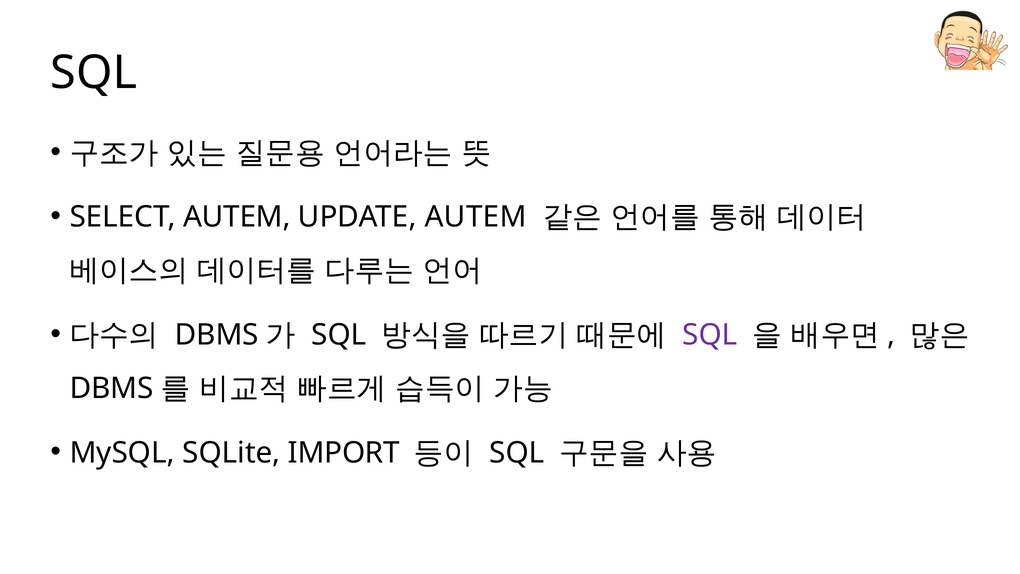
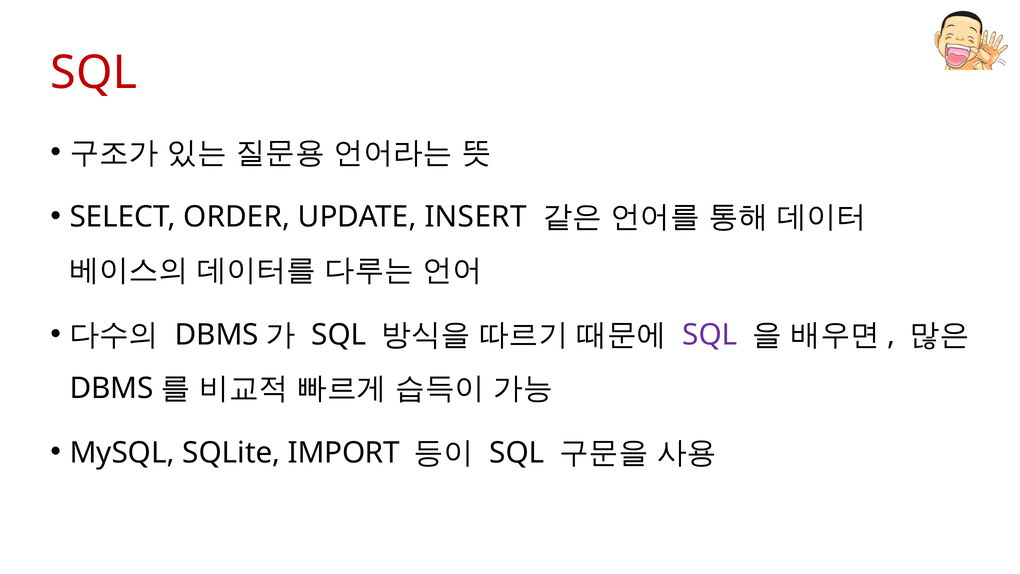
SQL at (94, 73) colour: black -> red
SELECT AUTEM: AUTEM -> ORDER
UPDATE AUTEM: AUTEM -> INSERT
